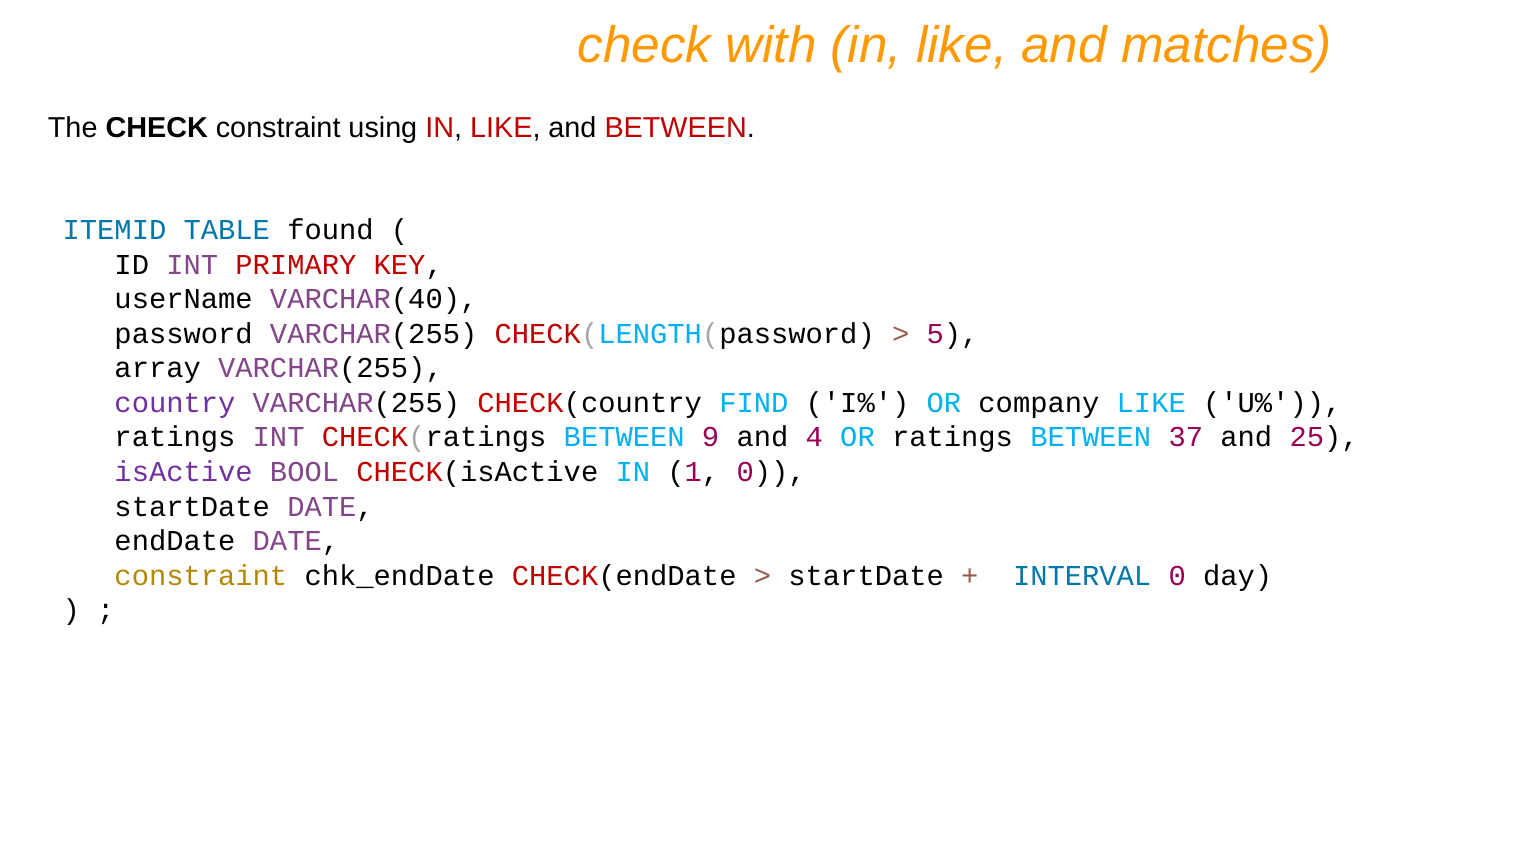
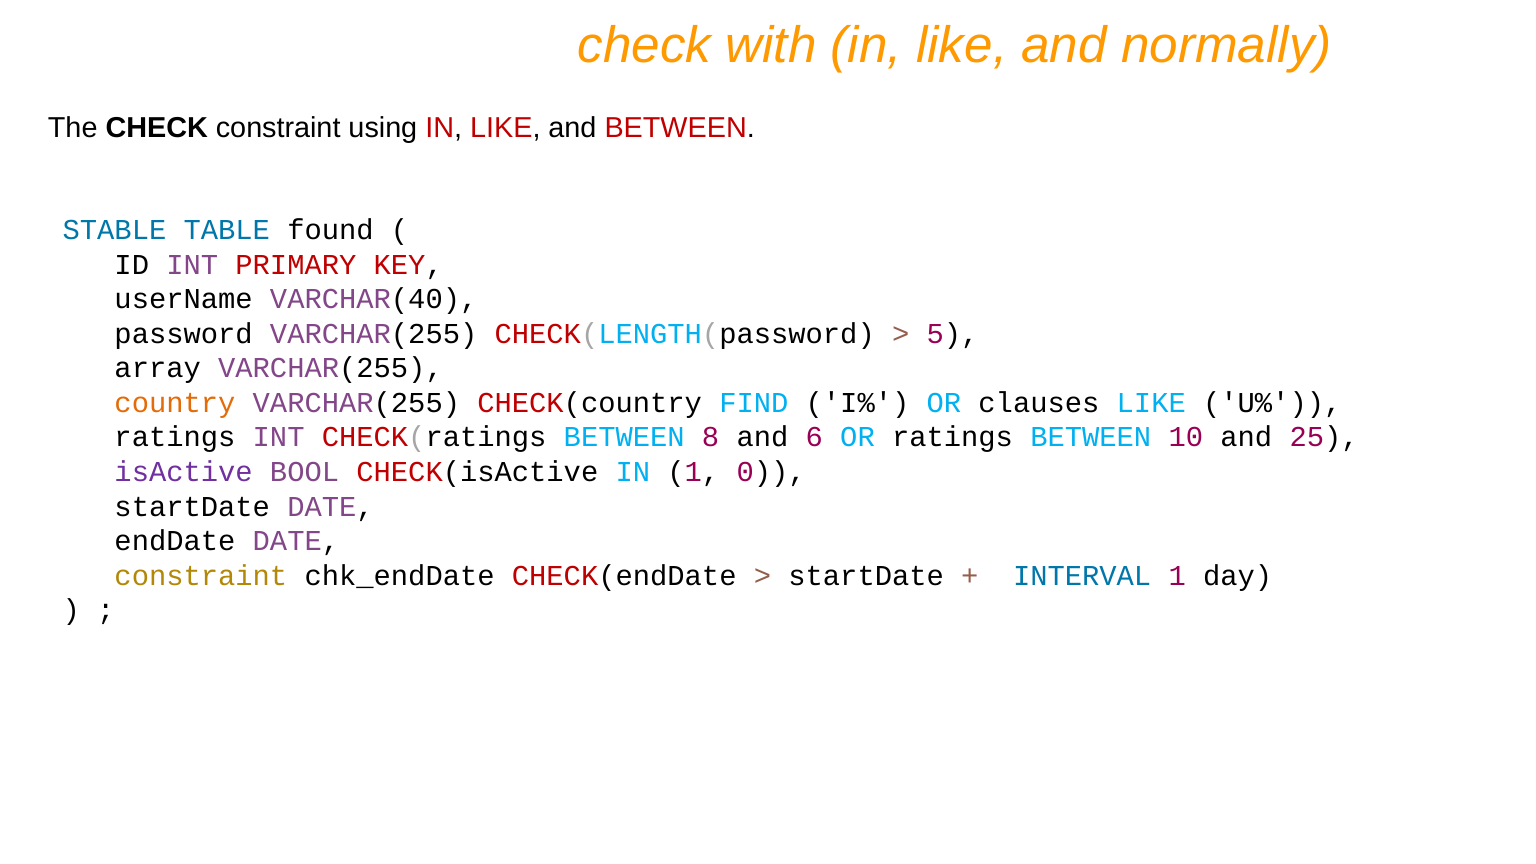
matches: matches -> normally
ITEMID: ITEMID -> STABLE
country colour: purple -> orange
company: company -> clauses
9: 9 -> 8
4: 4 -> 6
37: 37 -> 10
INTERVAL 0: 0 -> 1
